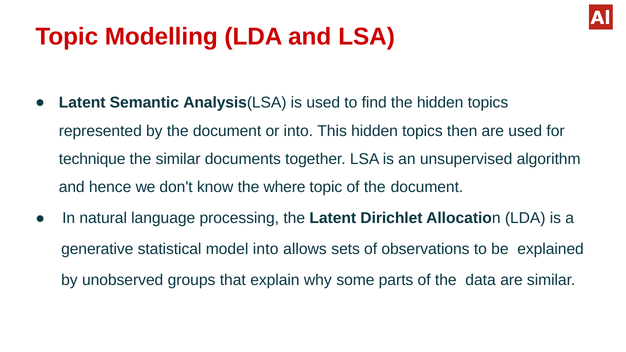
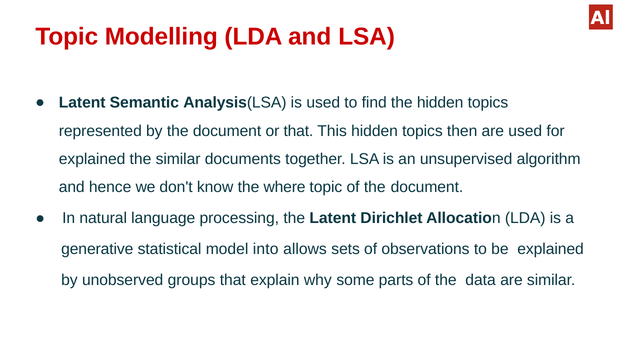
or into: into -> that
technique at (92, 159): technique -> explained
